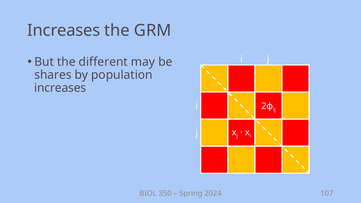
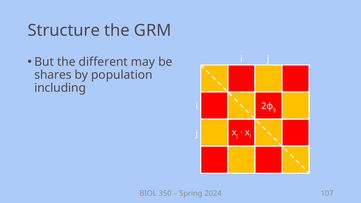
Increases at (64, 30): Increases -> Structure
increases at (60, 88): increases -> including
